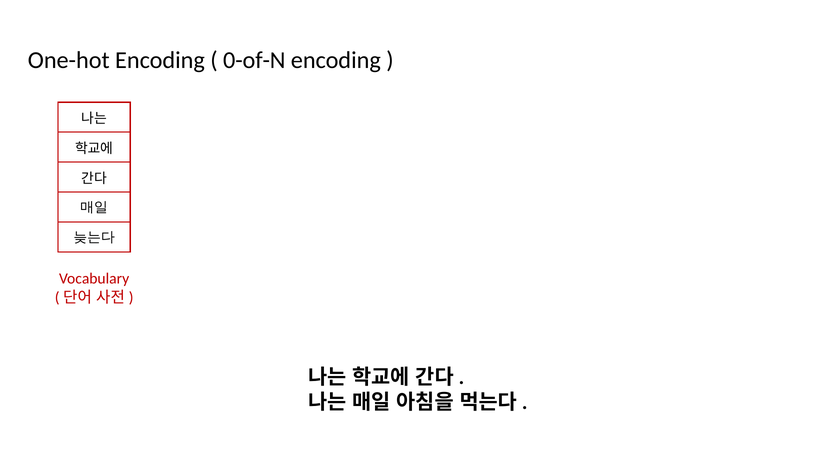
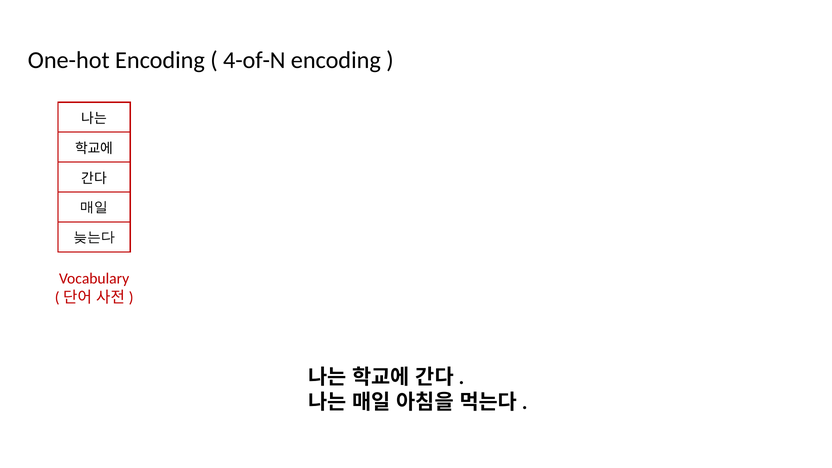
0-of-N: 0-of-N -> 4-of-N
